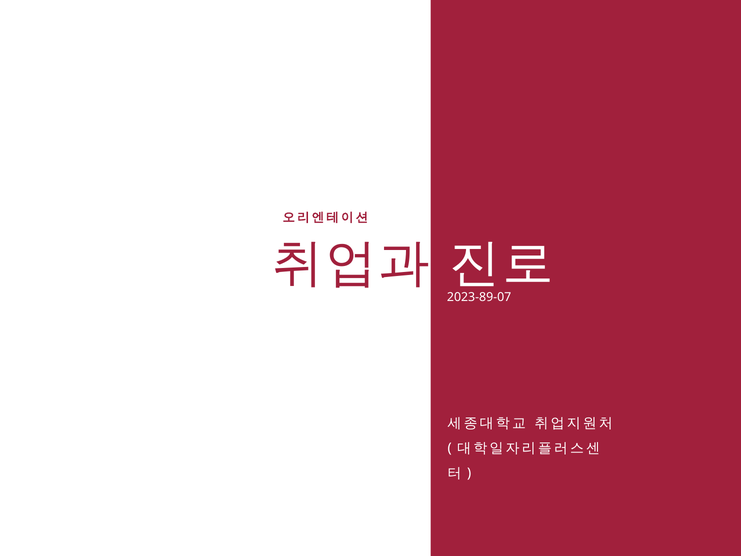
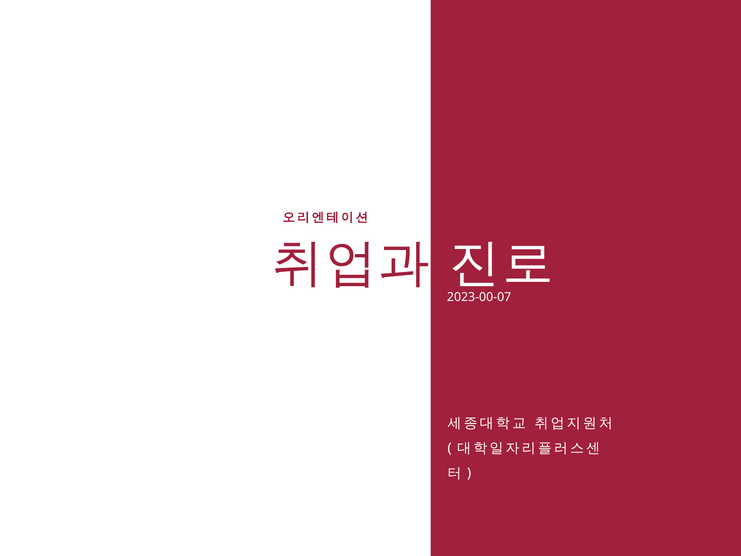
2023-89-07: 2023-89-07 -> 2023-00-07
